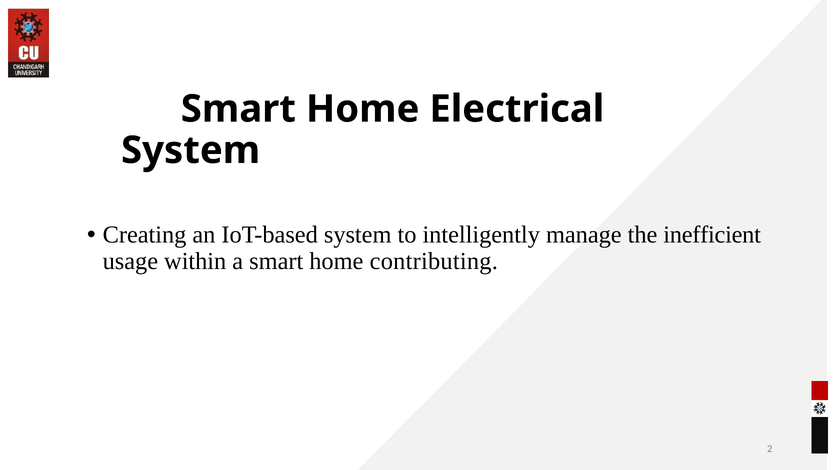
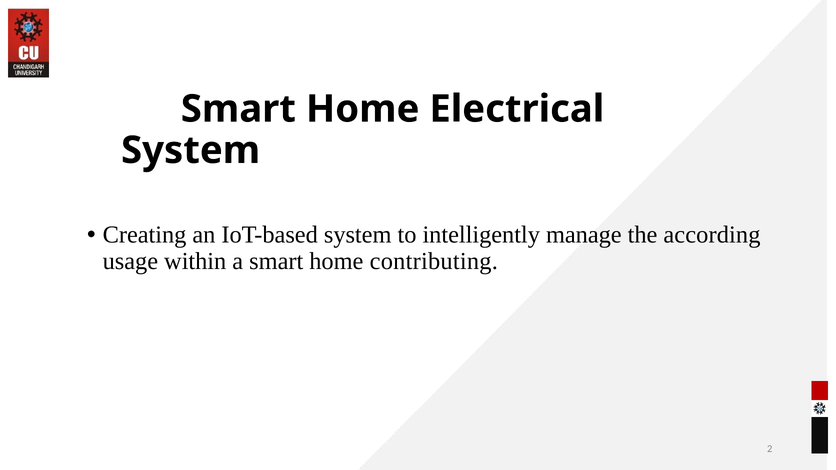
inefficient: inefficient -> according
